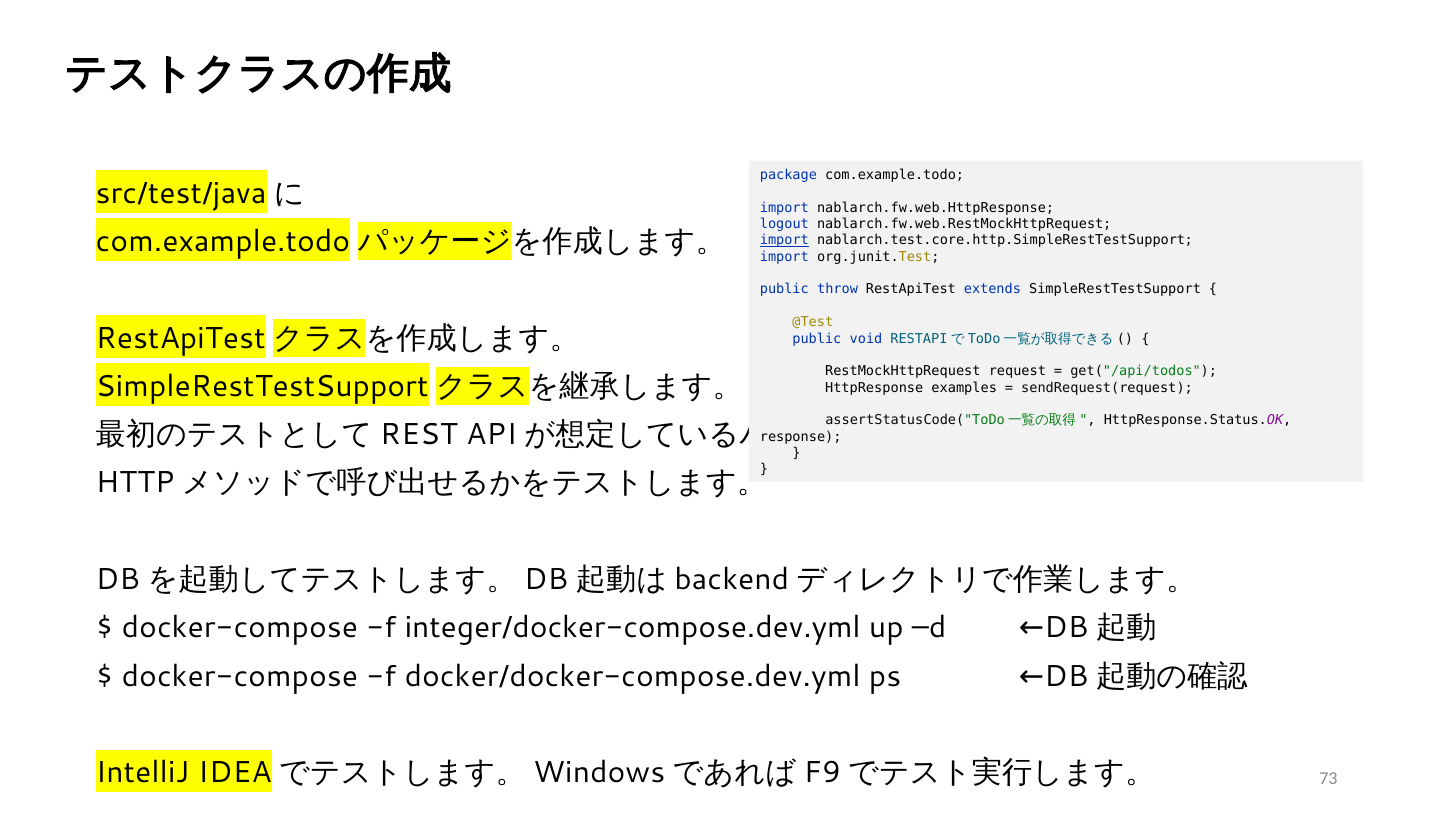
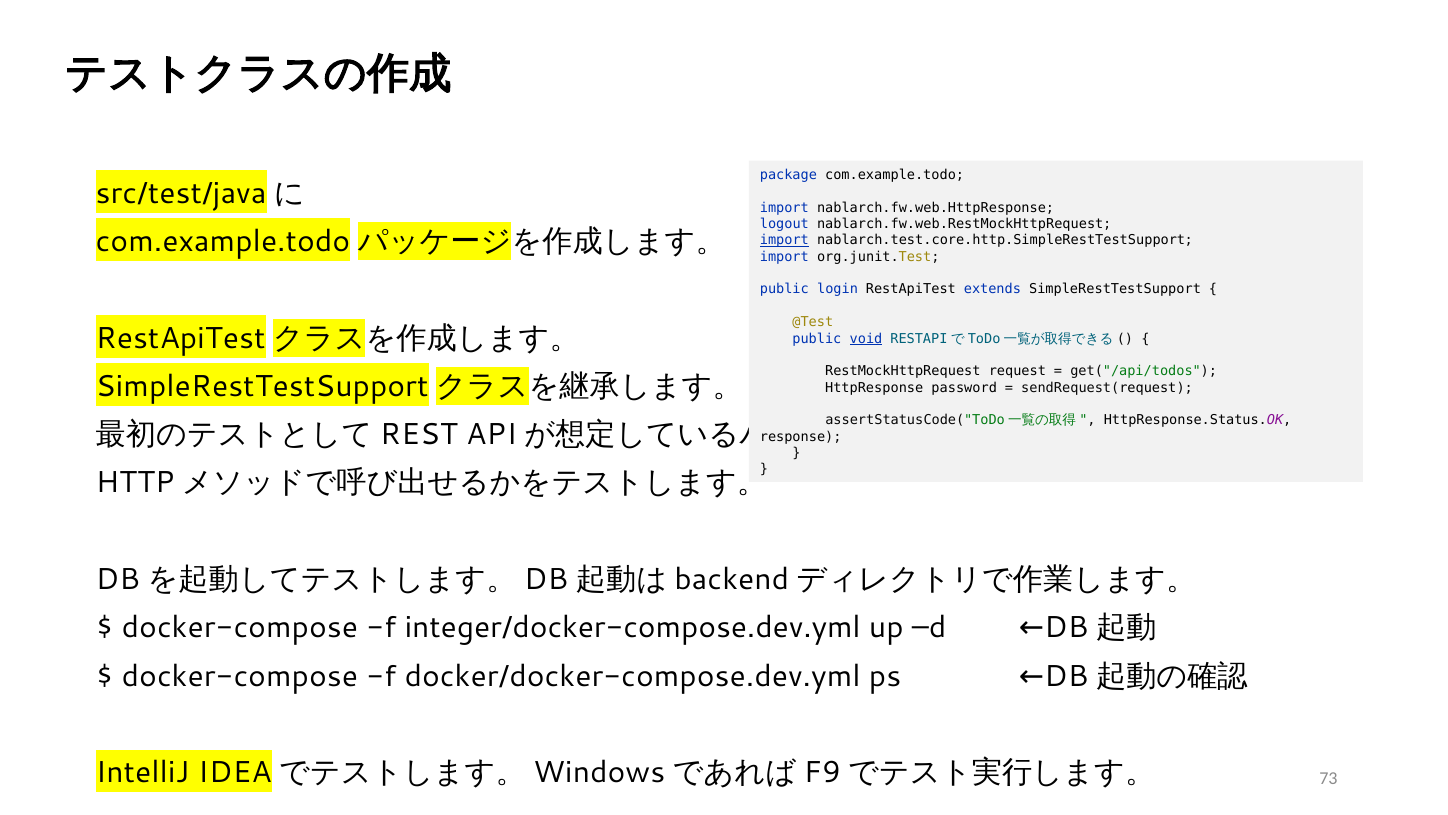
throw: throw -> login
void underline: none -> present
examples: examples -> password
